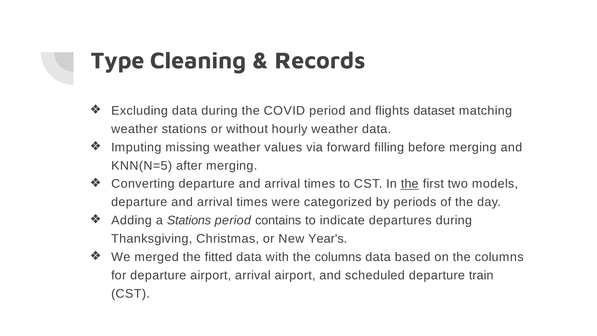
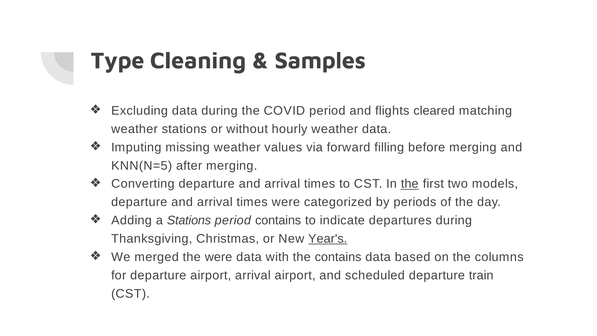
Records: Records -> Samples
dataset: dataset -> cleared
Year's underline: none -> present
the fitted: fitted -> were
with the columns: columns -> contains
